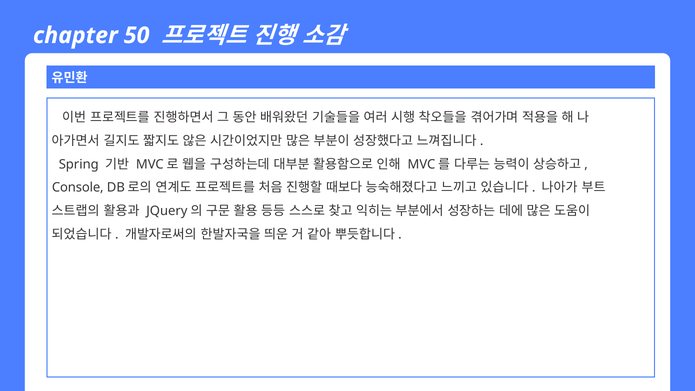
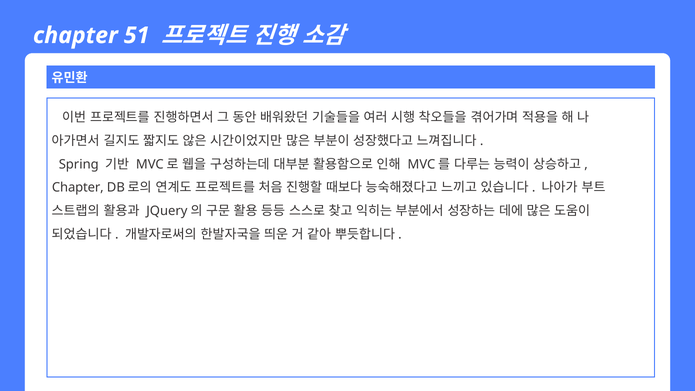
50: 50 -> 51
Console at (78, 188): Console -> Chapter
